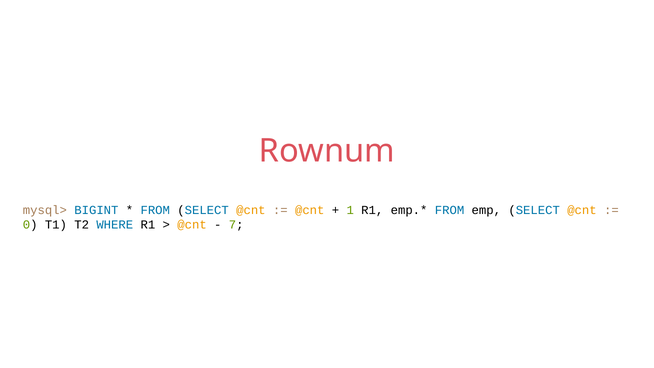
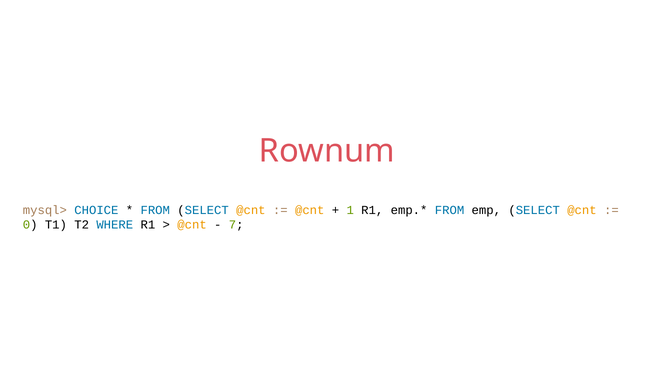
BIGINT: BIGINT -> CHOICE
